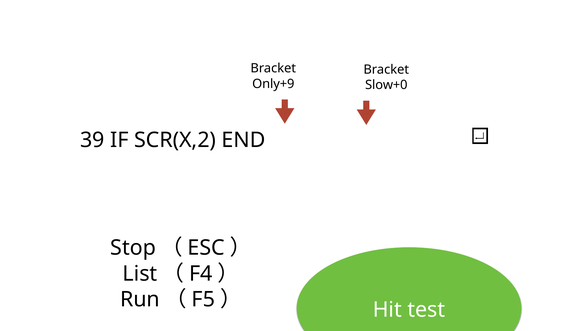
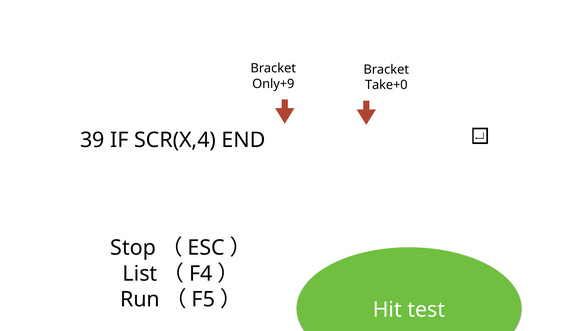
Slow+0: Slow+0 -> Take+0
SCR(X,2: SCR(X,2 -> SCR(X,4
